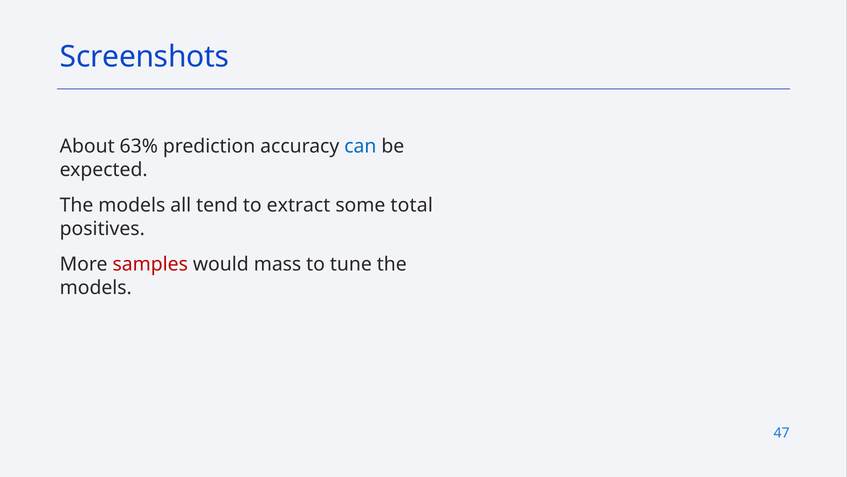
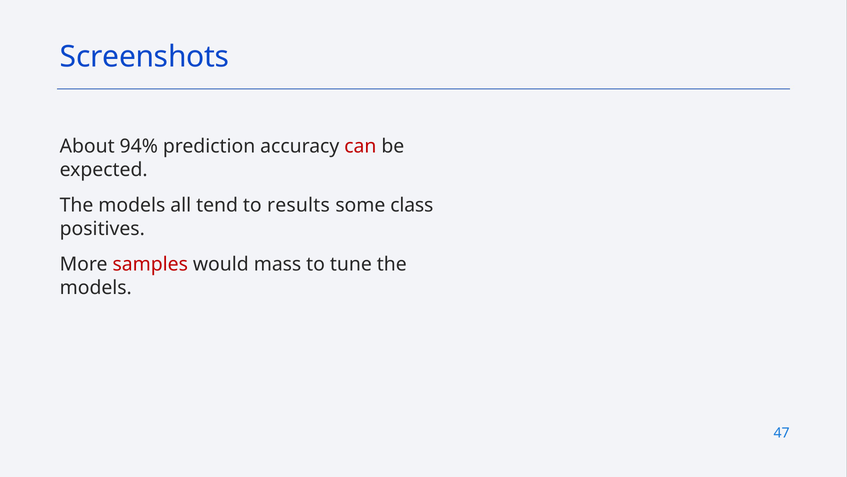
63%: 63% -> 94%
can colour: blue -> red
extract: extract -> results
total: total -> class
